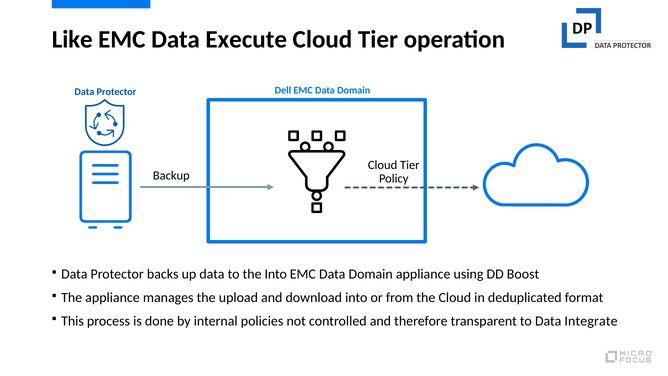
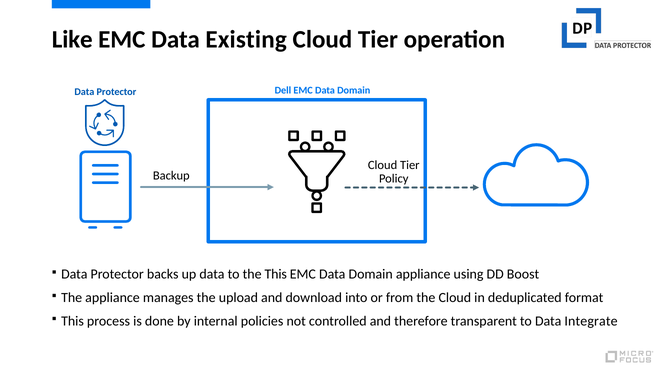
Execute: Execute -> Existing
the Into: Into -> This
